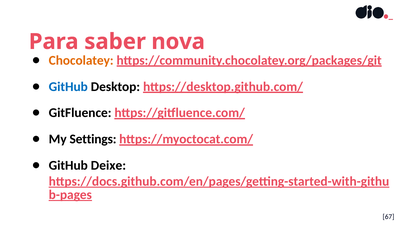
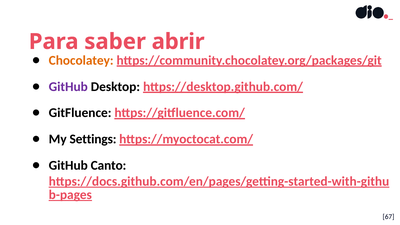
nova: nova -> abrir
GitHub at (68, 87) colour: blue -> purple
Deixe: Deixe -> Canto
